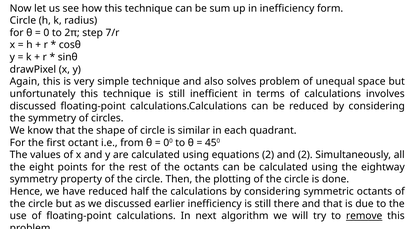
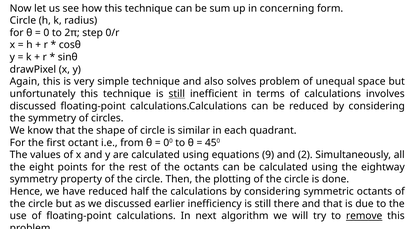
in inefficiency: inefficiency -> concerning
7/r: 7/r -> 0/r
still at (177, 94) underline: none -> present
equations 2: 2 -> 9
